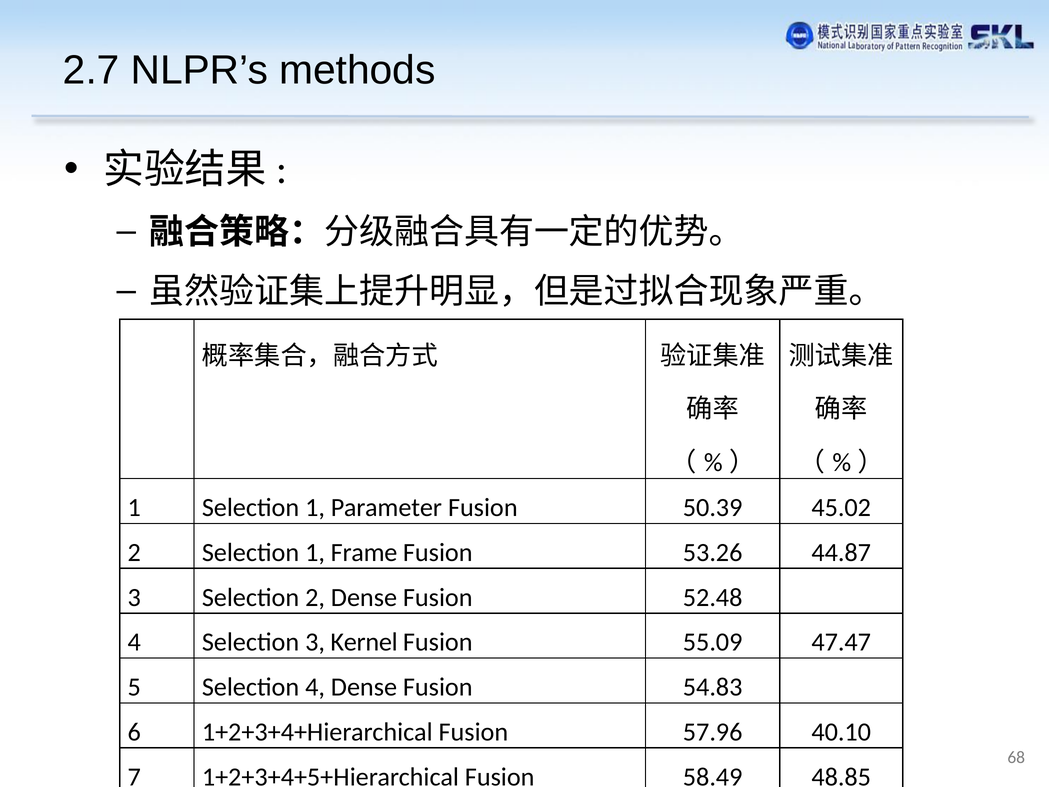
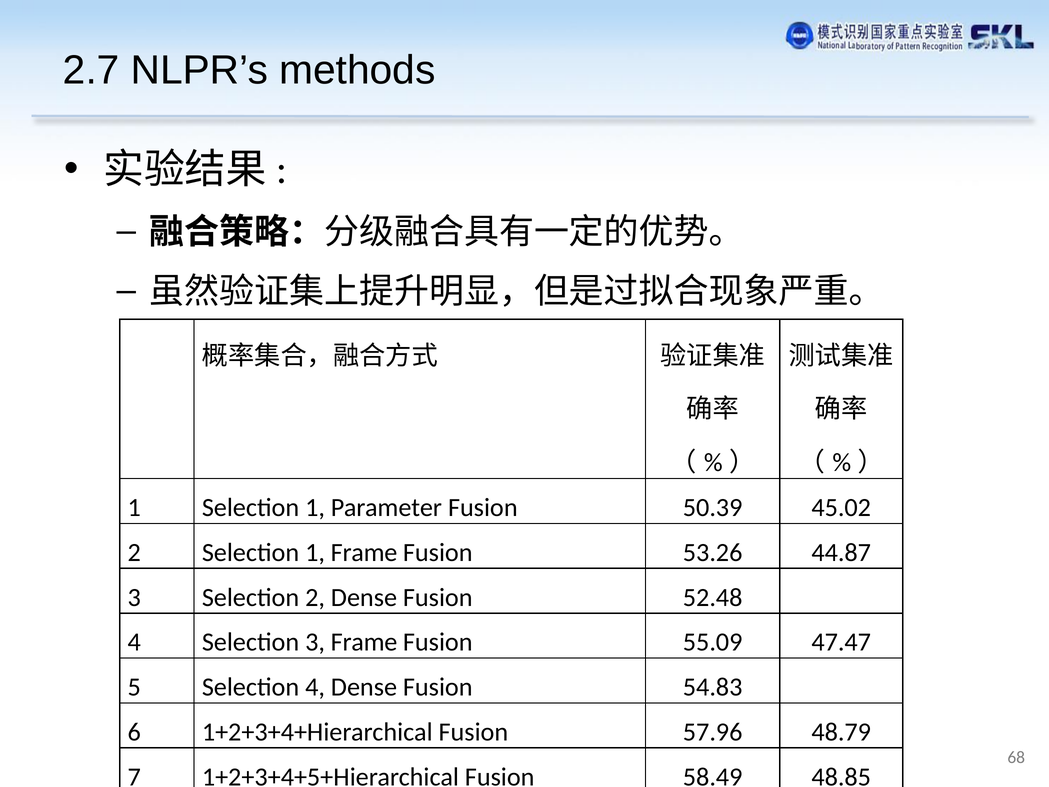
3 Kernel: Kernel -> Frame
40.10: 40.10 -> 48.79
